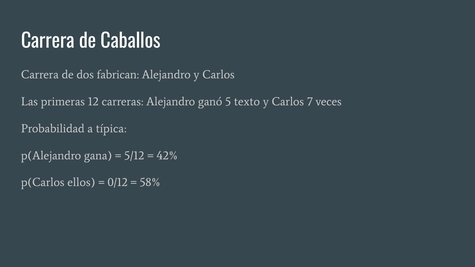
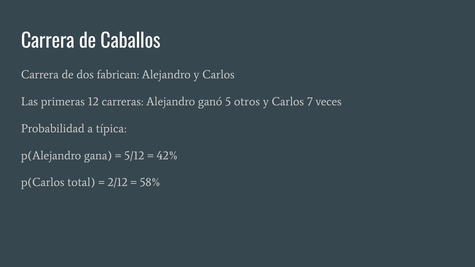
texto: texto -> otros
ellos: ellos -> total
0/12: 0/12 -> 2/12
